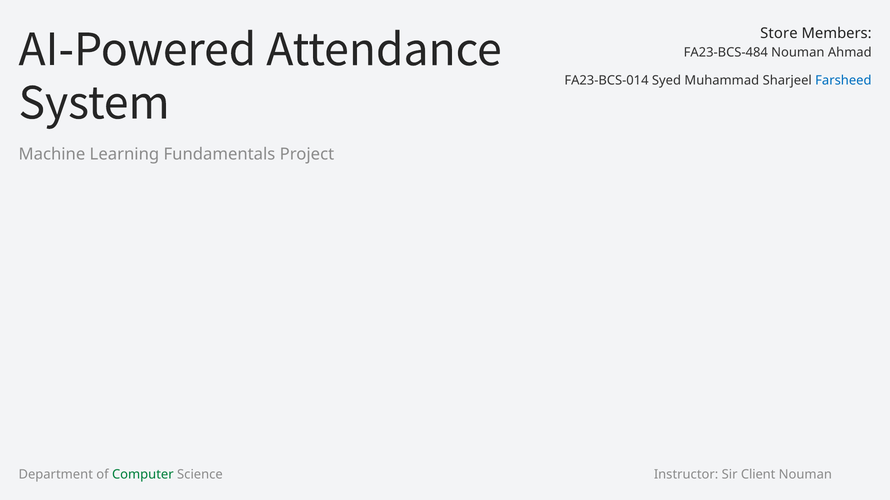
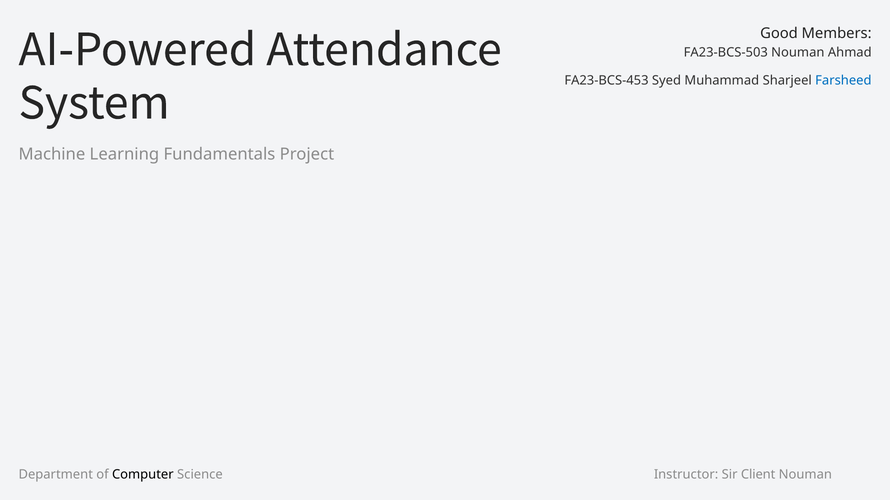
Store: Store -> Good
FA23-BCS-484: FA23-BCS-484 -> FA23-BCS-503
FA23-BCS-014: FA23-BCS-014 -> FA23-BCS-453
Computer colour: green -> black
